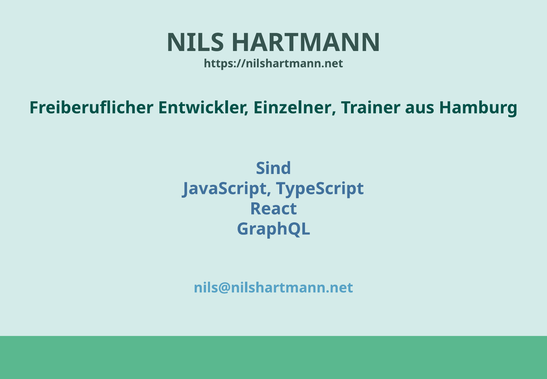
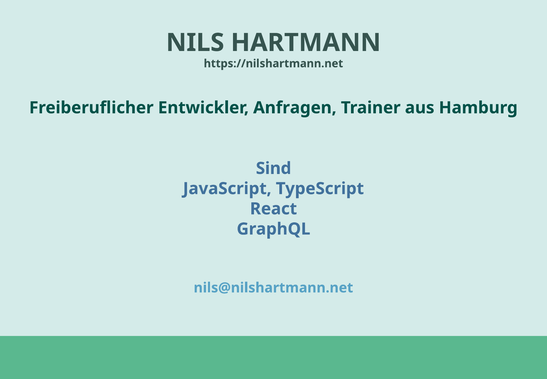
Einzelner: Einzelner -> Anfragen
